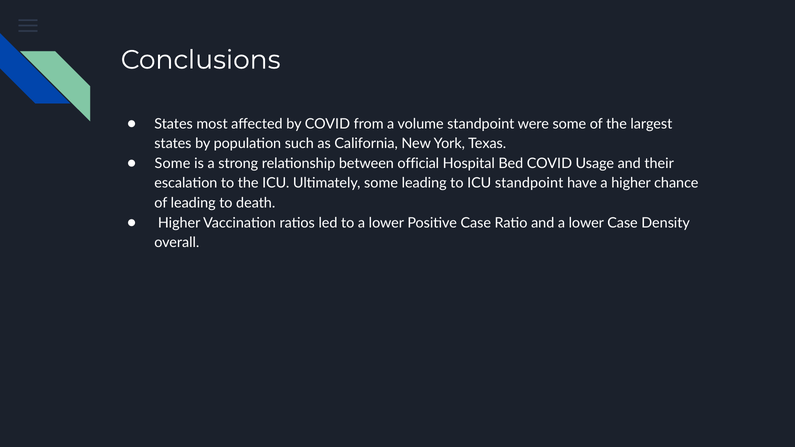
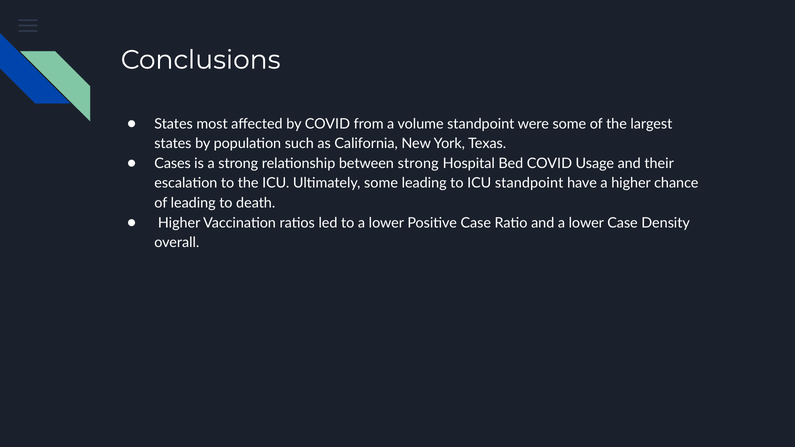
Some at (172, 163): Some -> Cases
between official: official -> strong
